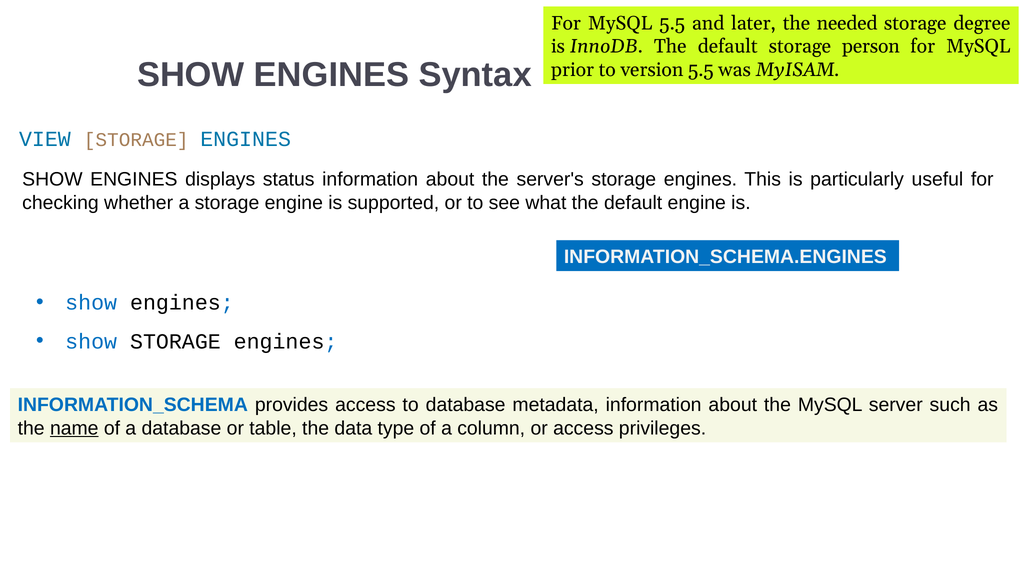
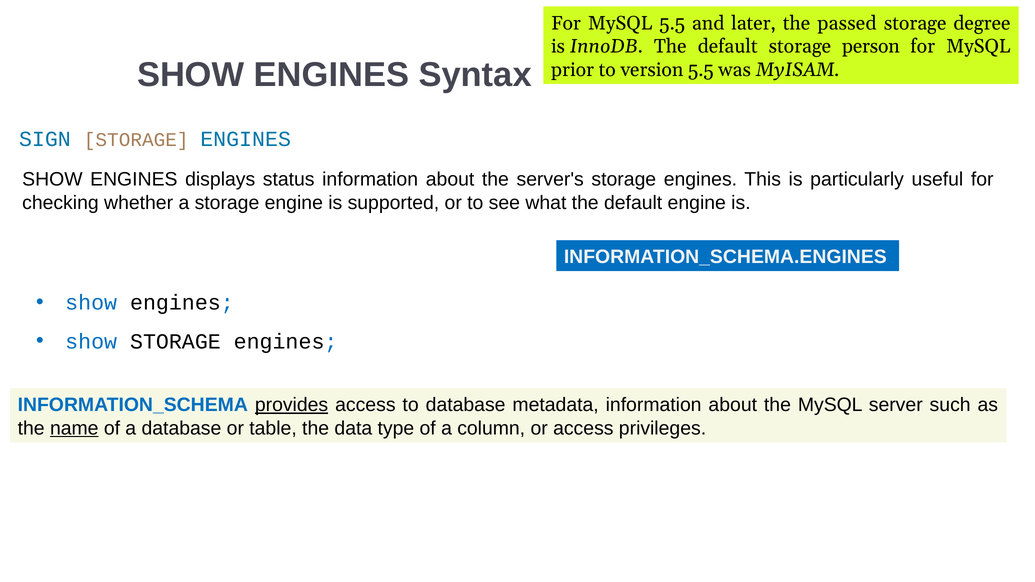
needed: needed -> passed
VIEW: VIEW -> SIGN
provides underline: none -> present
